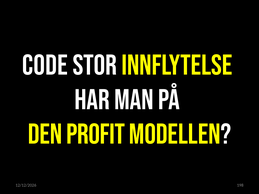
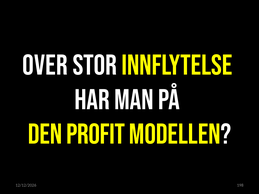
CODE: CODE -> OVER
